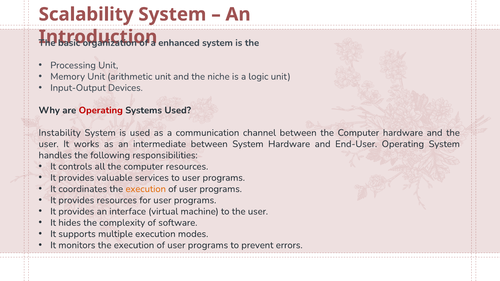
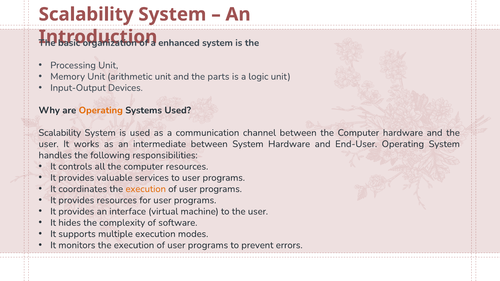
niche: niche -> parts
Operating at (101, 110) colour: red -> orange
Instability at (60, 133): Instability -> Scalability
